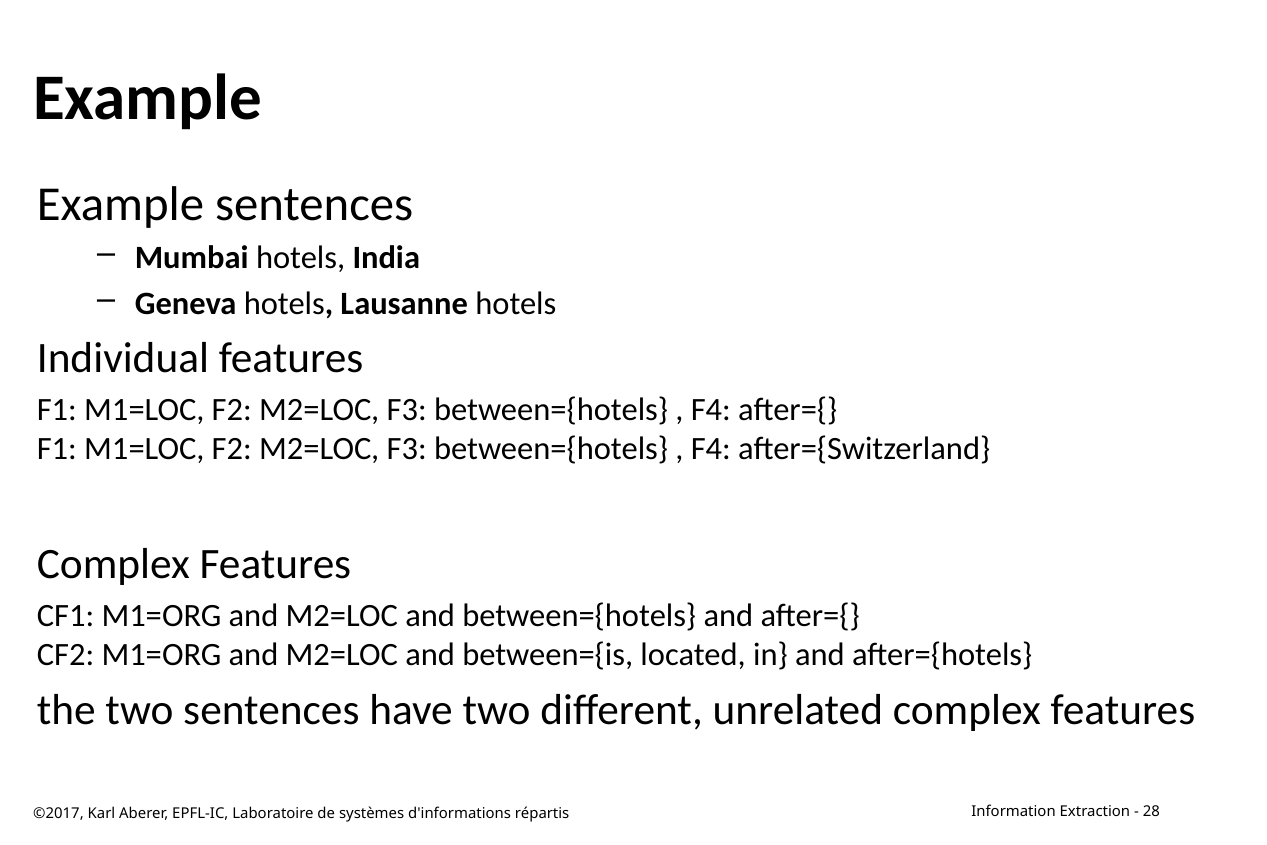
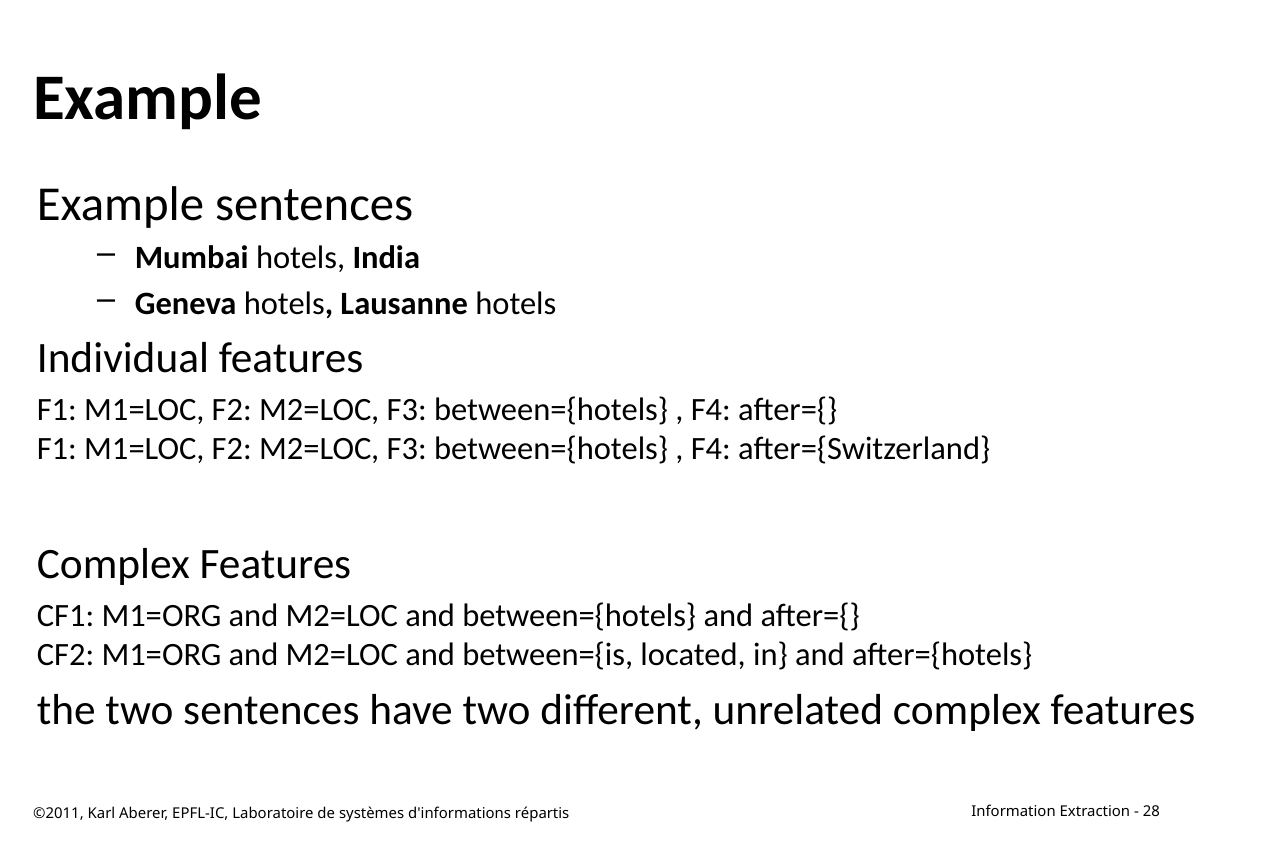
©2017: ©2017 -> ©2011
